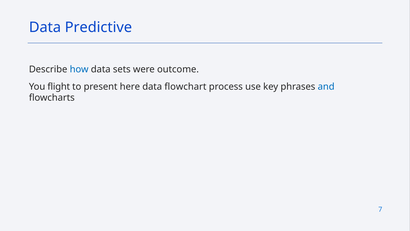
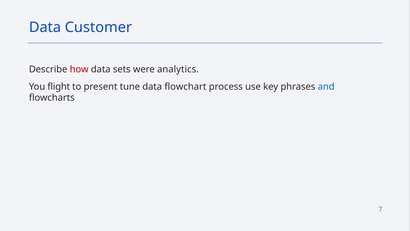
Predictive: Predictive -> Customer
how colour: blue -> red
outcome: outcome -> analytics
here: here -> tune
